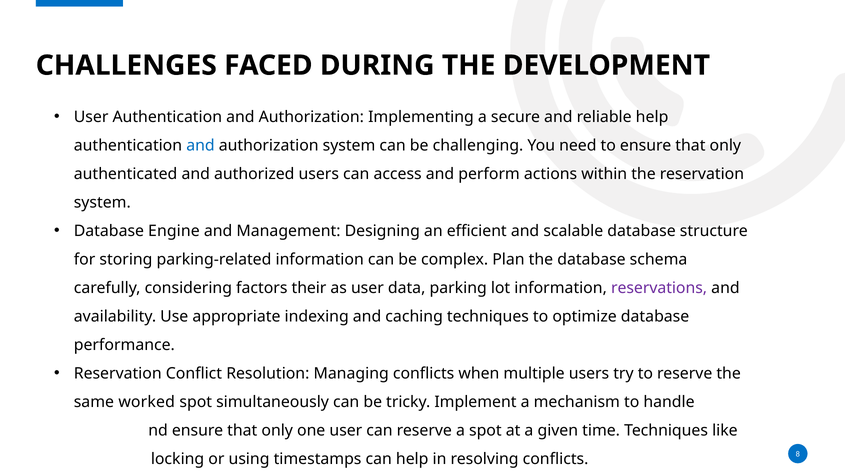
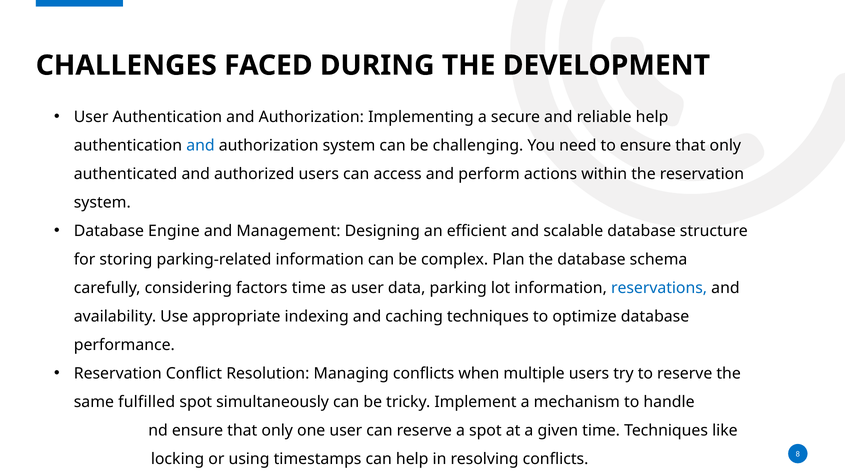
factors their: their -> time
reservations colour: purple -> blue
worked: worked -> fulfilled
